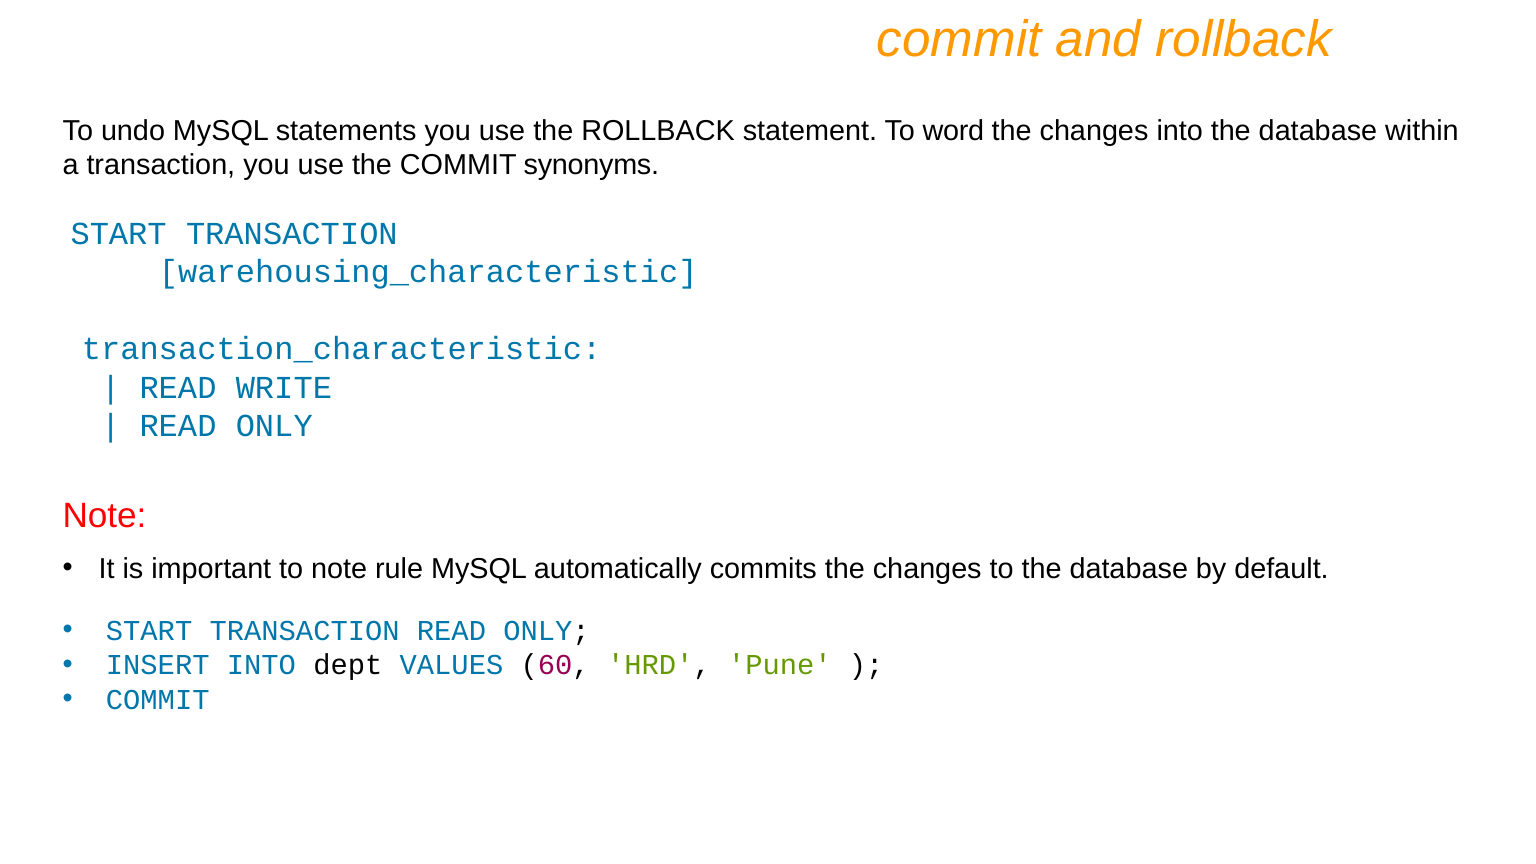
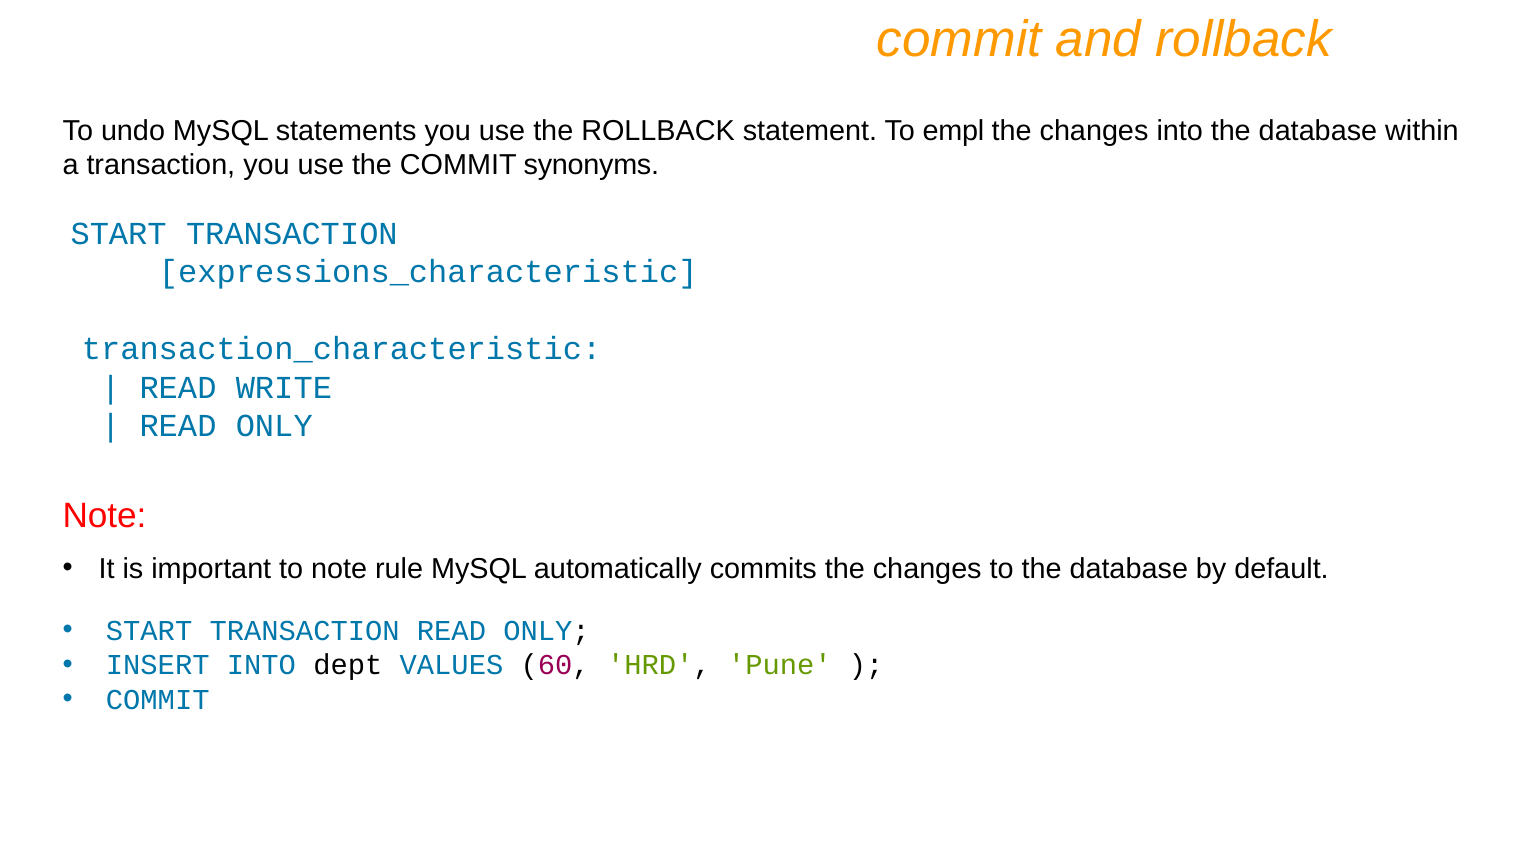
word: word -> empl
warehousing_characteristic: warehousing_characteristic -> expressions_characteristic
